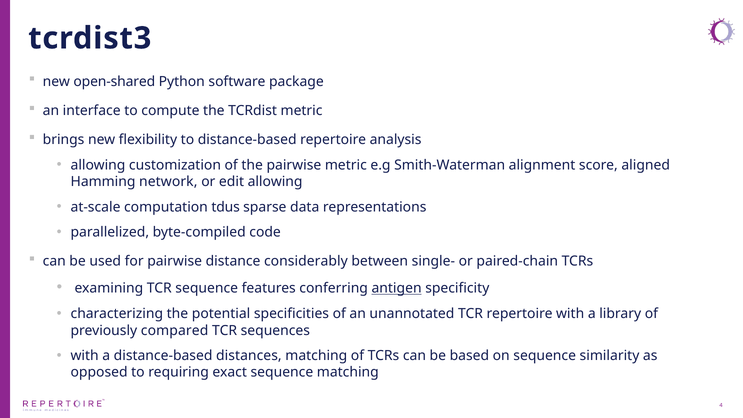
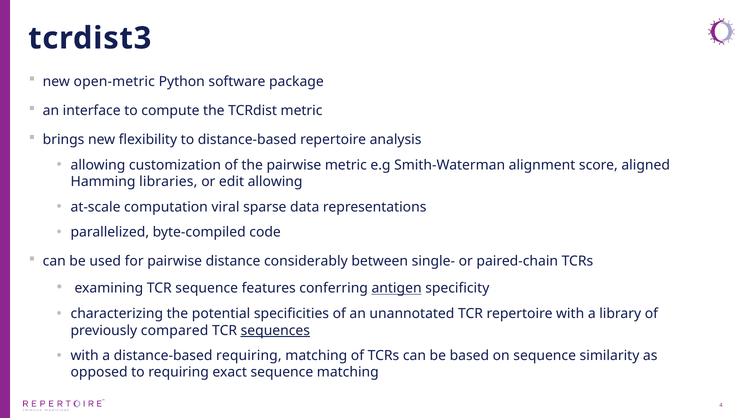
open-shared: open-shared -> open-metric
network: network -> libraries
tdus: tdus -> viral
sequences underline: none -> present
distance-based distances: distances -> requiring
